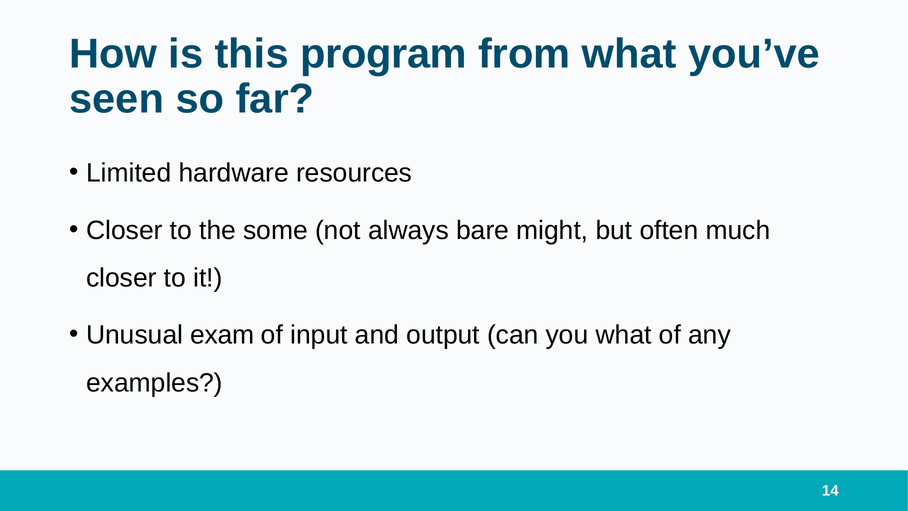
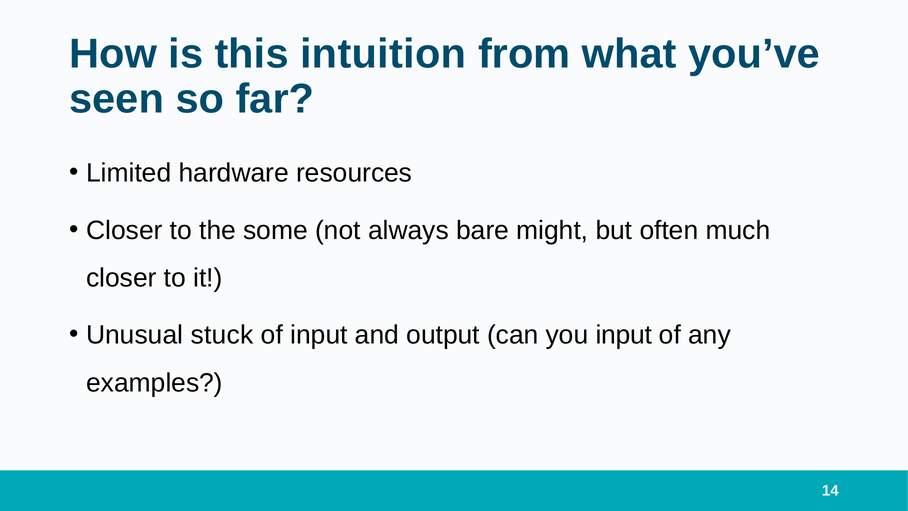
program: program -> intuition
exam: exam -> stuck
you what: what -> input
